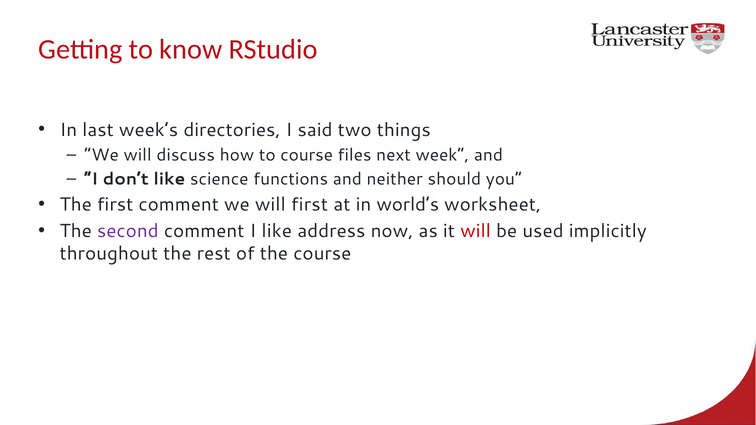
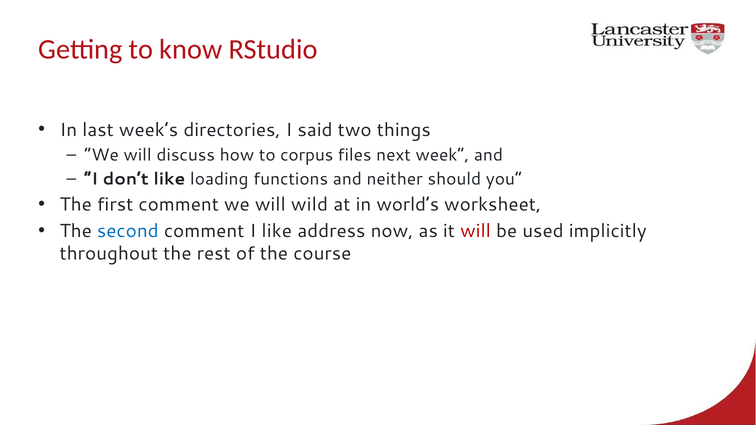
to course: course -> corpus
science: science -> loading
will first: first -> wild
second colour: purple -> blue
